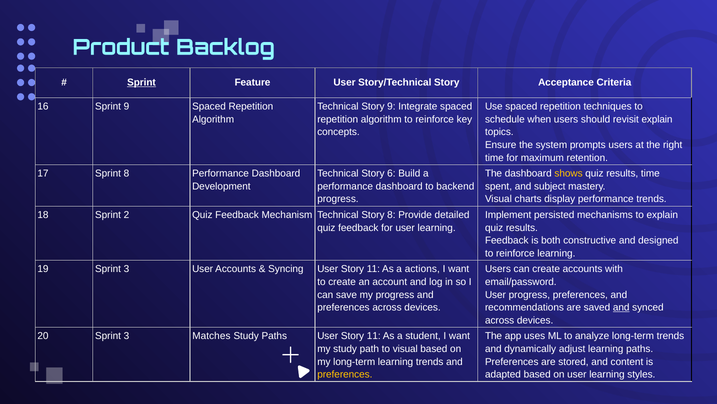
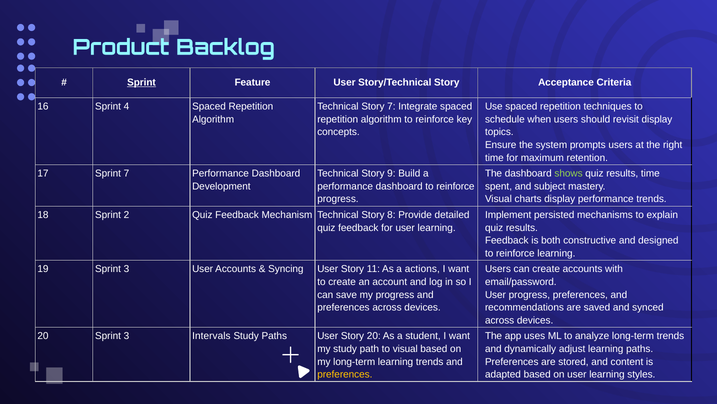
Sprint 9: 9 -> 4
Story 9: 9 -> 7
revisit explain: explain -> display
Sprint 8: 8 -> 7
6: 6 -> 9
shows colour: yellow -> light green
dashboard to backend: backend -> reinforce
and at (621, 307) underline: present -> none
Matches: Matches -> Intervals
Paths User Story 11: 11 -> 20
